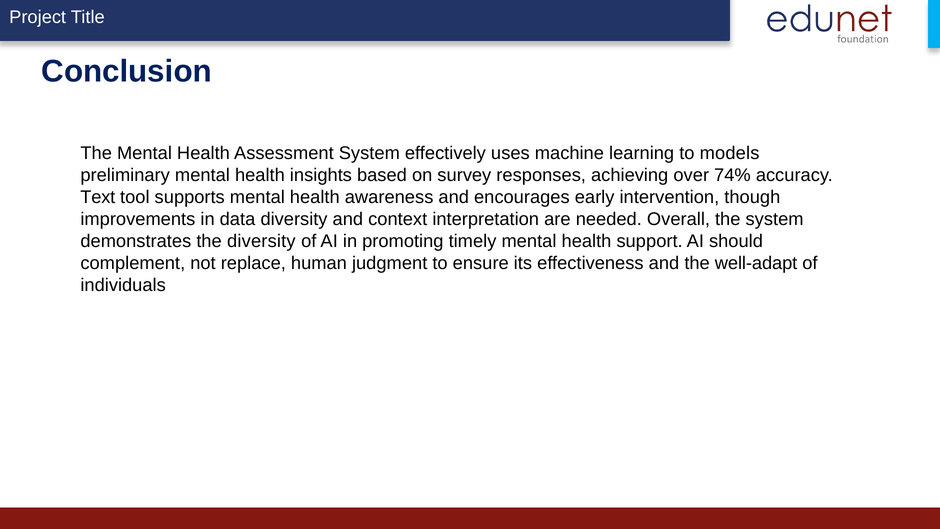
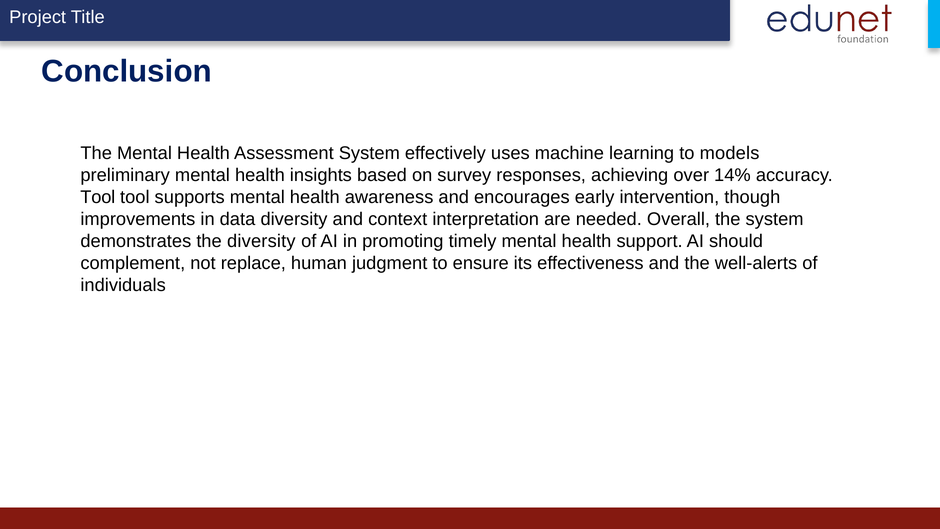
74%: 74% -> 14%
Text at (98, 197): Text -> Tool
well-adapt: well-adapt -> well-alerts
